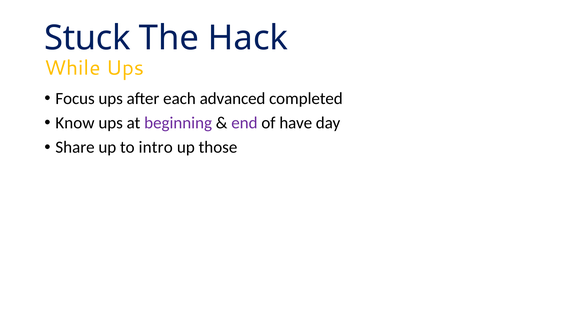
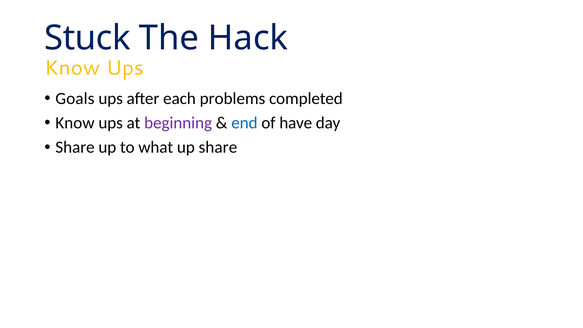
While at (72, 68): While -> Know
Focus: Focus -> Goals
advanced: advanced -> problems
end colour: purple -> blue
intro: intro -> what
up those: those -> share
